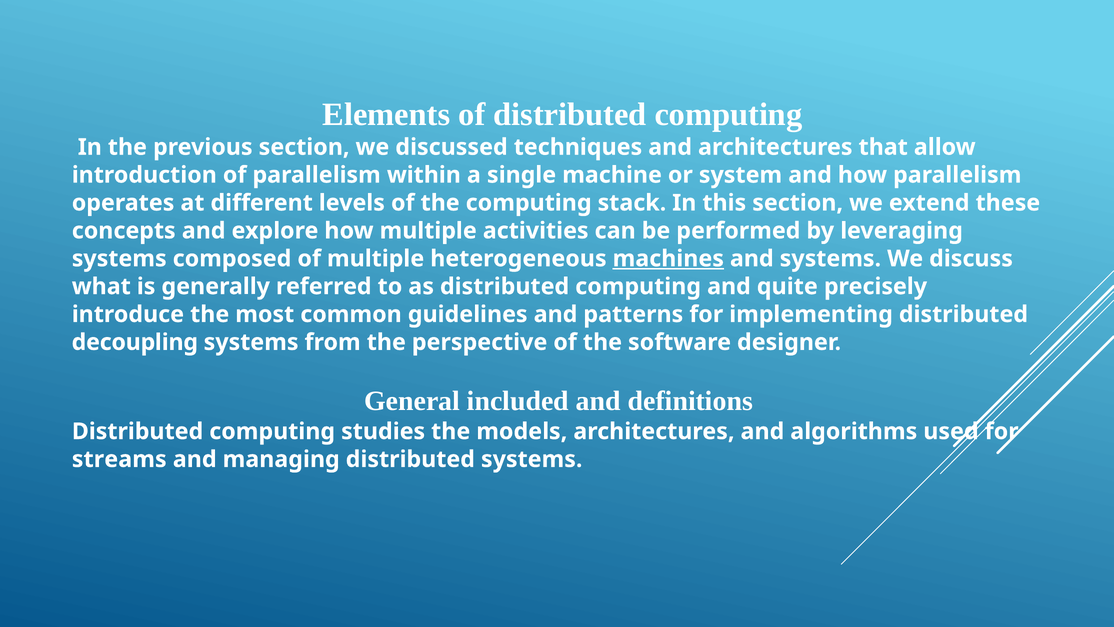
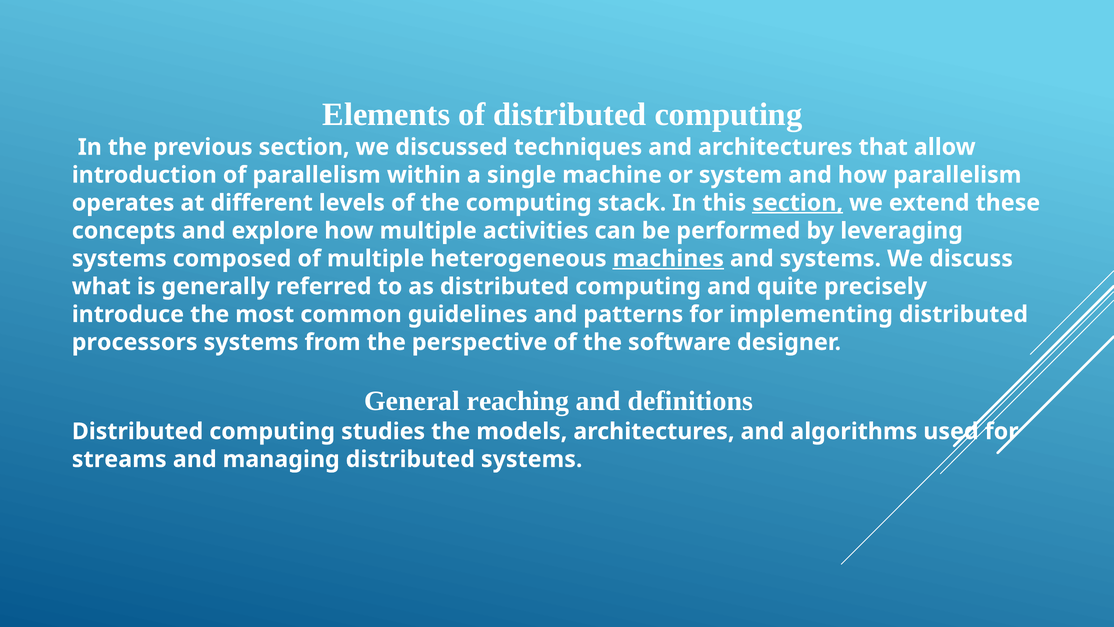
section at (798, 203) underline: none -> present
decoupling: decoupling -> processors
included: included -> reaching
